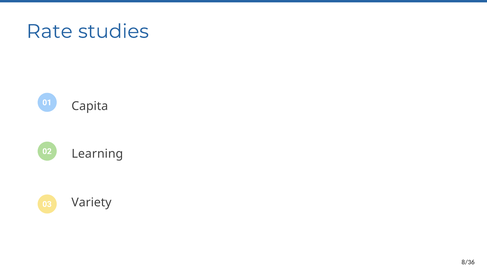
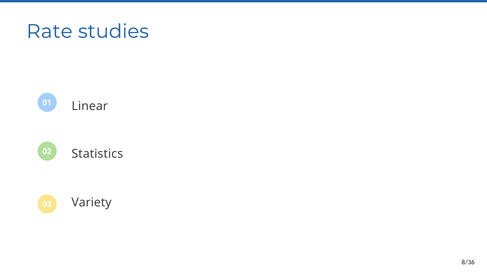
Capita: Capita -> Linear
Learning: Learning -> Statistics
